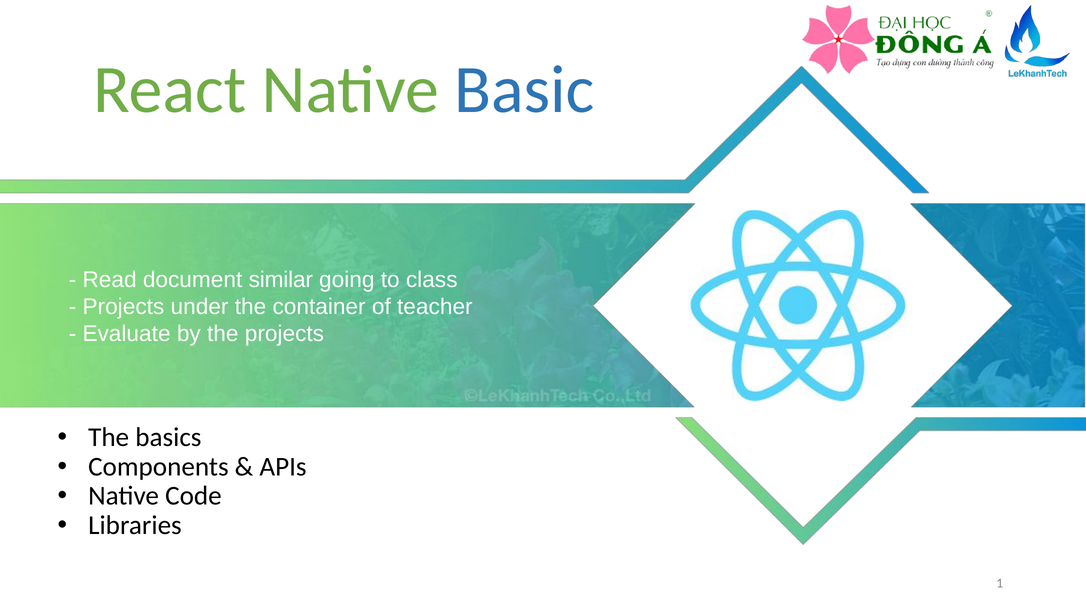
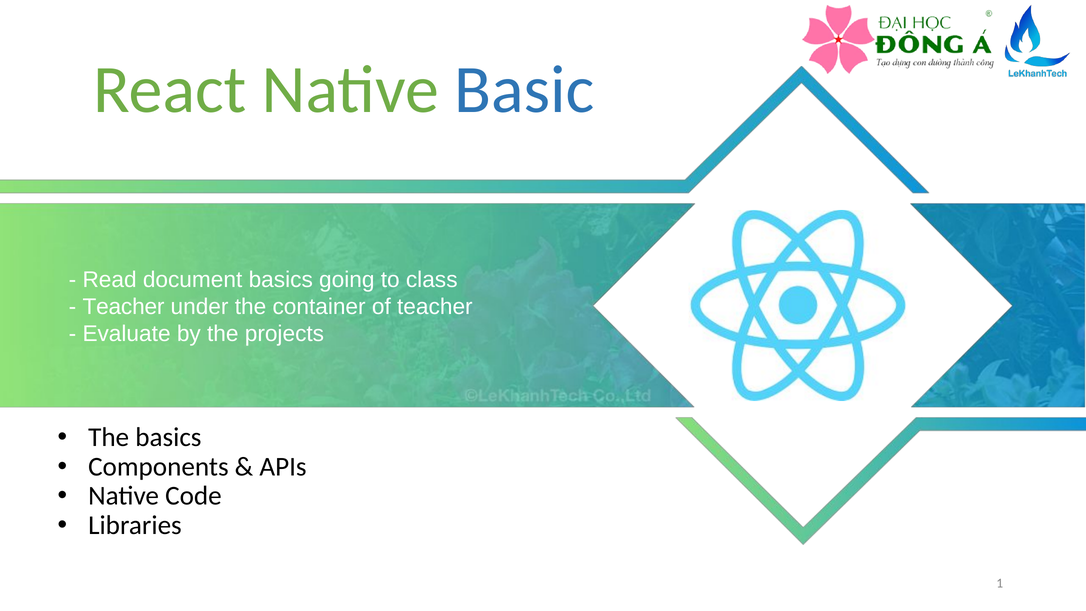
document similar: similar -> basics
Projects at (123, 307): Projects -> Teacher
